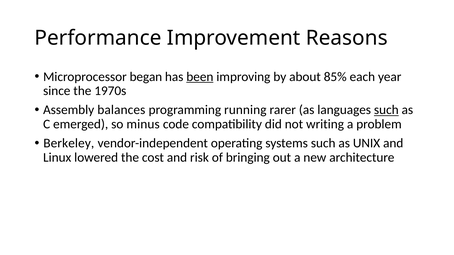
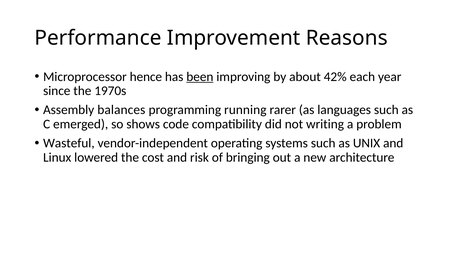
began: began -> hence
85%: 85% -> 42%
such at (386, 110) underline: present -> none
minus: minus -> shows
Berkeley: Berkeley -> Wasteful
